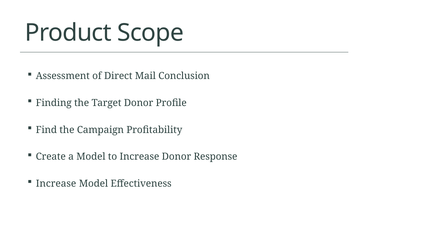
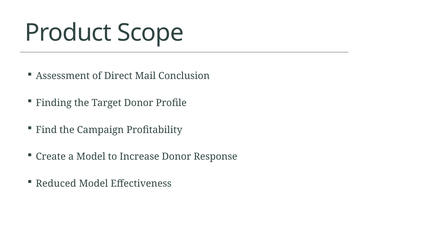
Increase at (56, 184): Increase -> Reduced
